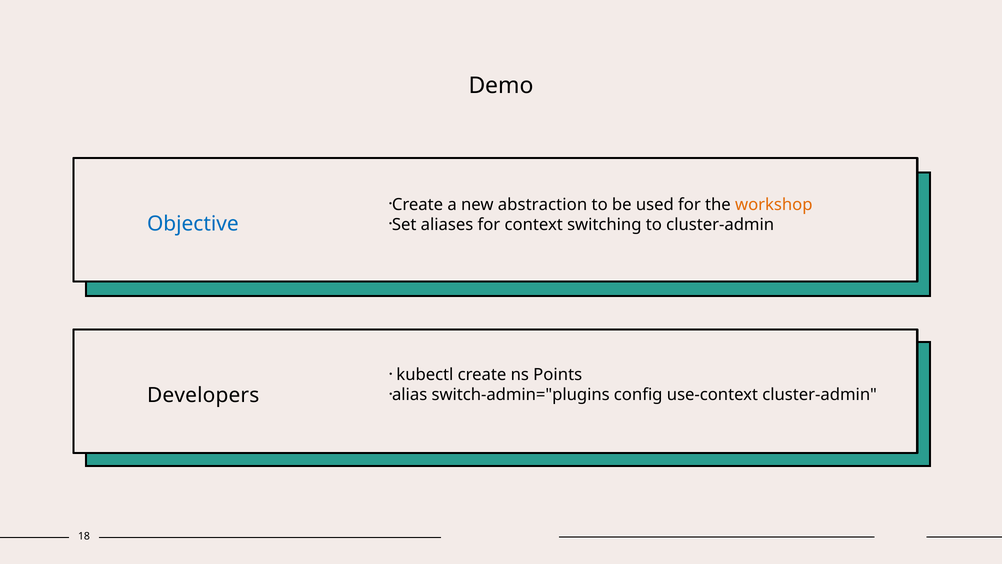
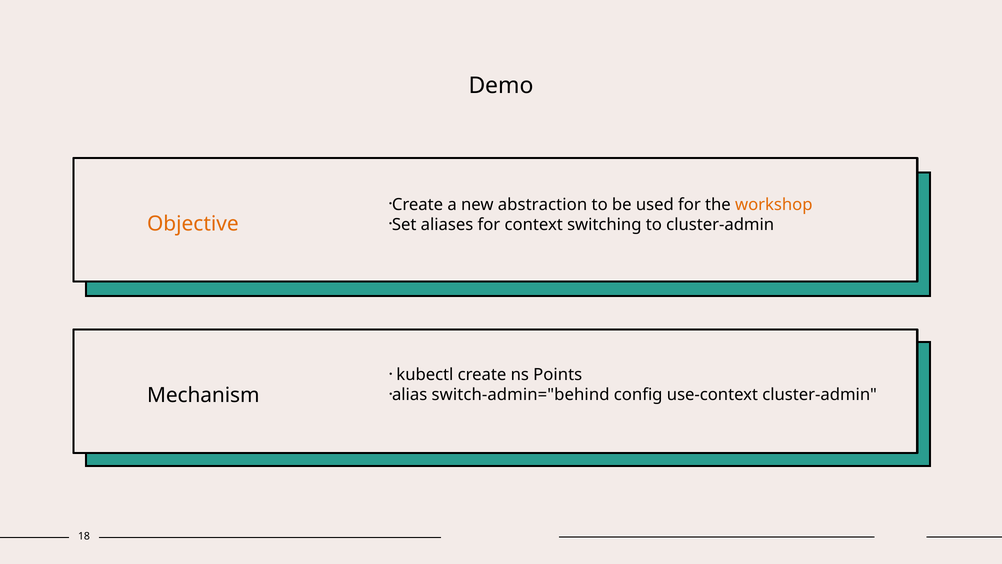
Objective colour: blue -> orange
Developers: Developers -> Mechanism
switch-admin="plugins: switch-admin="plugins -> switch-admin="behind
